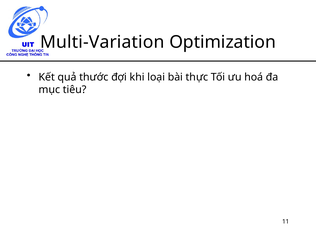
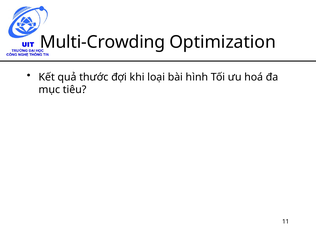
Multi-Variation: Multi-Variation -> Multi-Crowding
thực: thực -> hình
